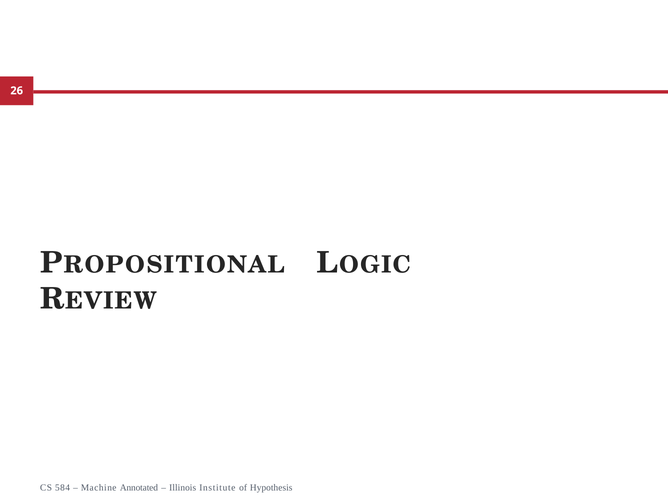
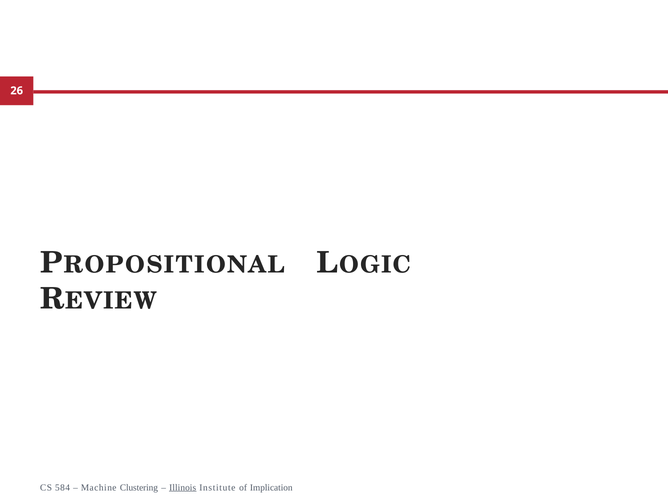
Annotated: Annotated -> Clustering
Illinois underline: none -> present
Hypothesis: Hypothesis -> Implication
